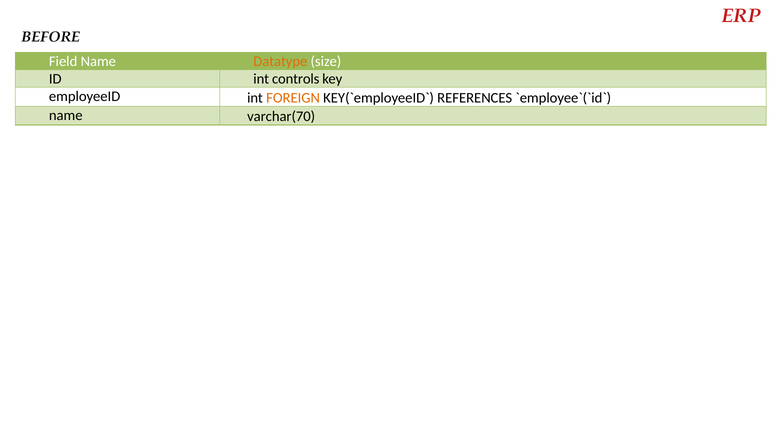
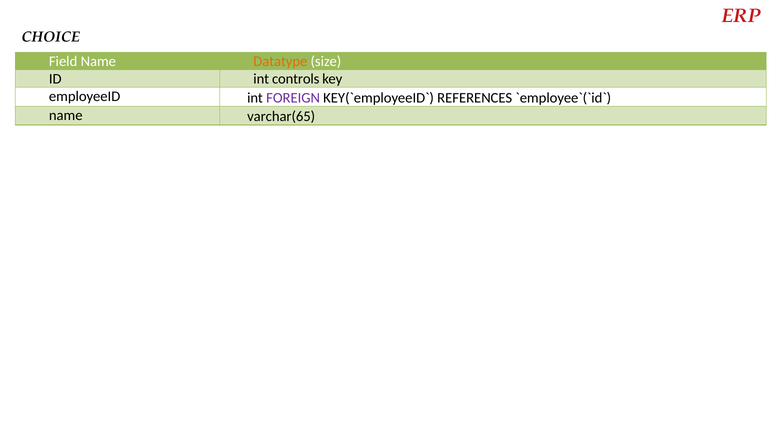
BEFORE: BEFORE -> CHOICE
FOREIGN colour: orange -> purple
varchar(70: varchar(70 -> varchar(65
